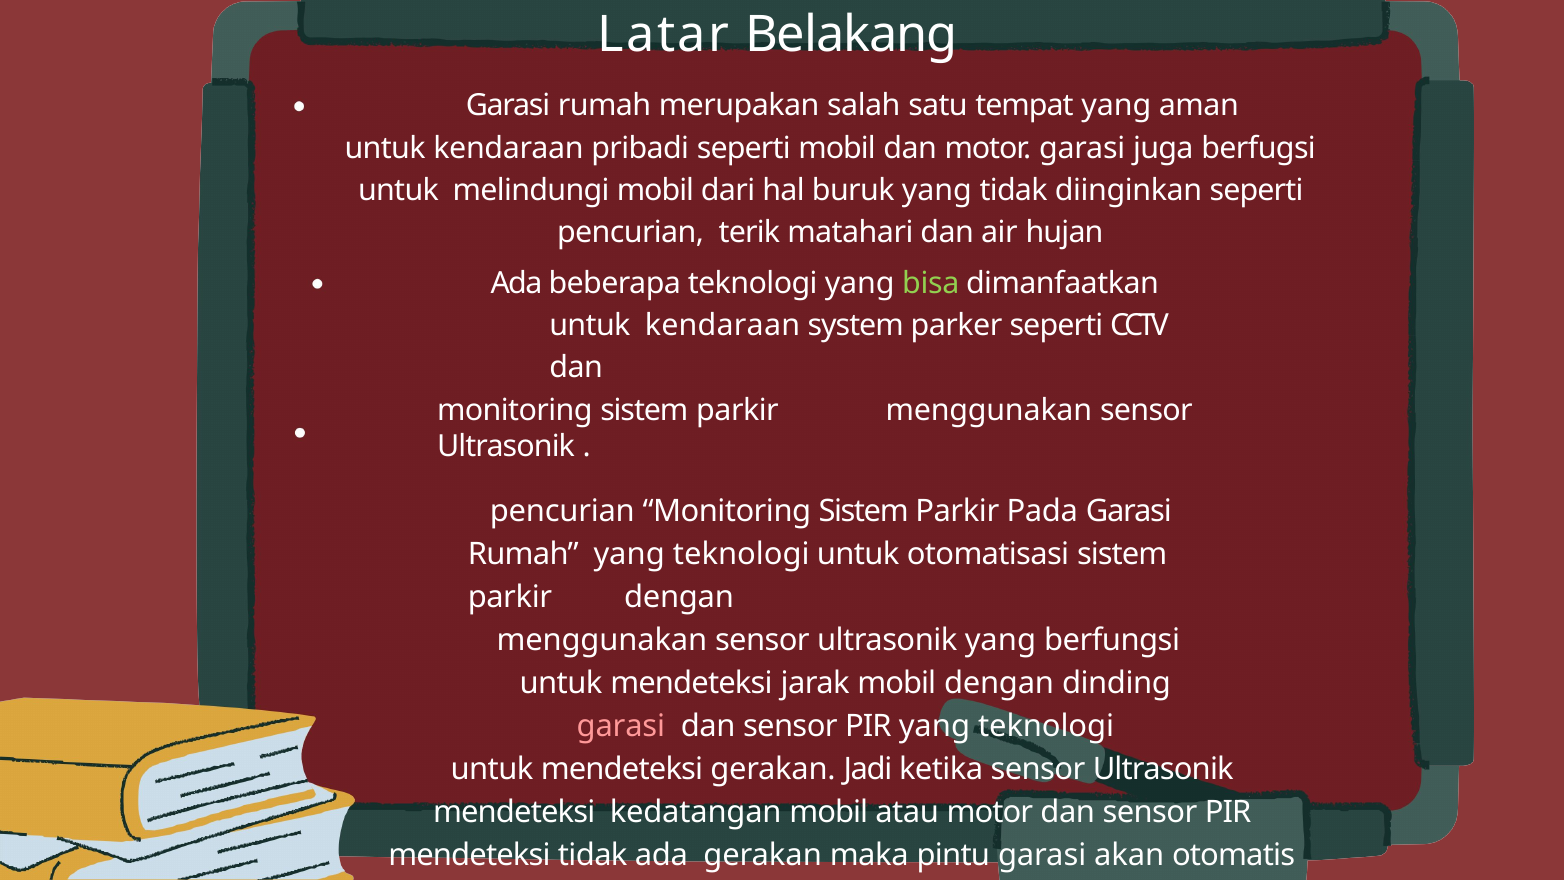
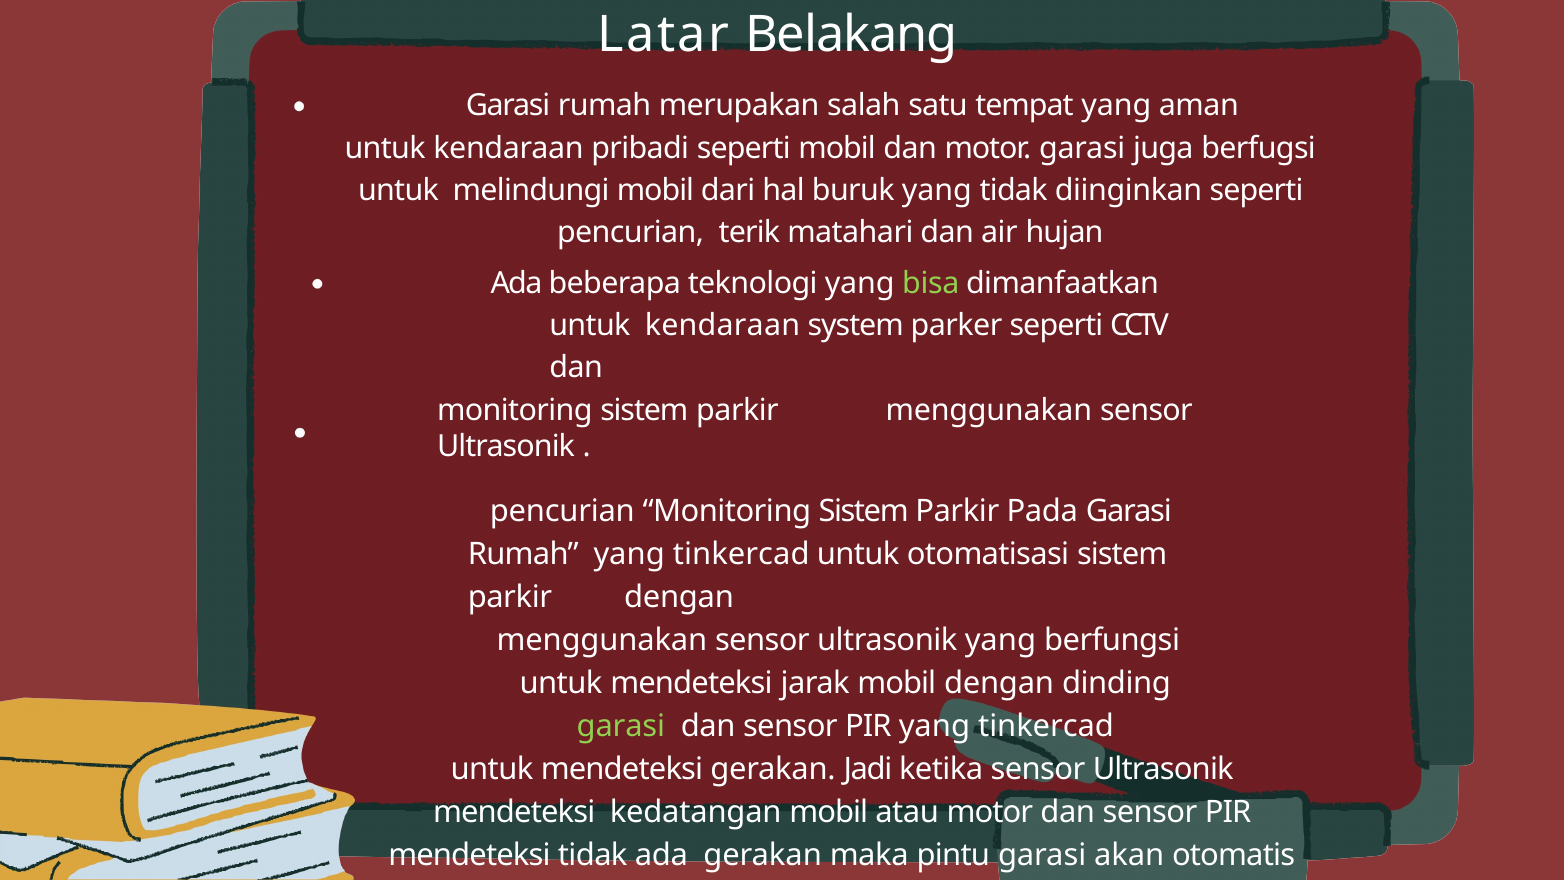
Rumah yang teknologi: teknologi -> tinkercad
garasi at (621, 726) colour: pink -> light green
PIR yang teknologi: teknologi -> tinkercad
